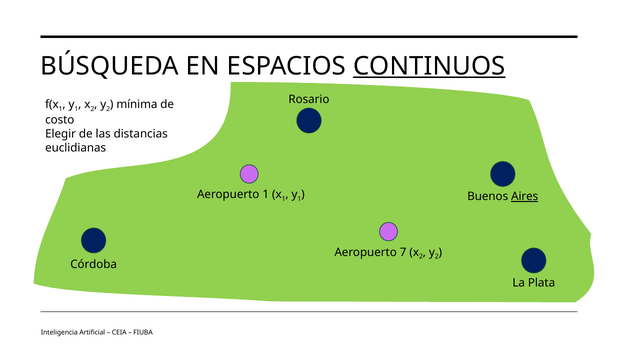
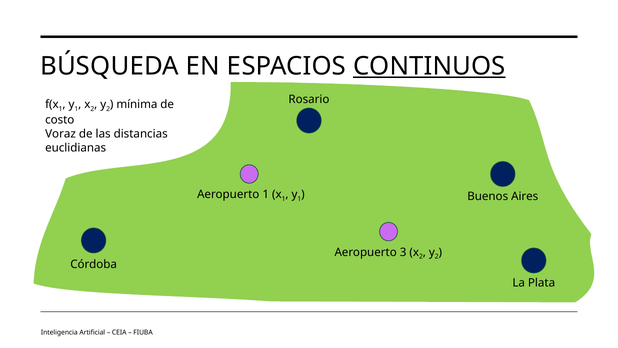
Elegir: Elegir -> Voraz
Aires underline: present -> none
7: 7 -> 3
